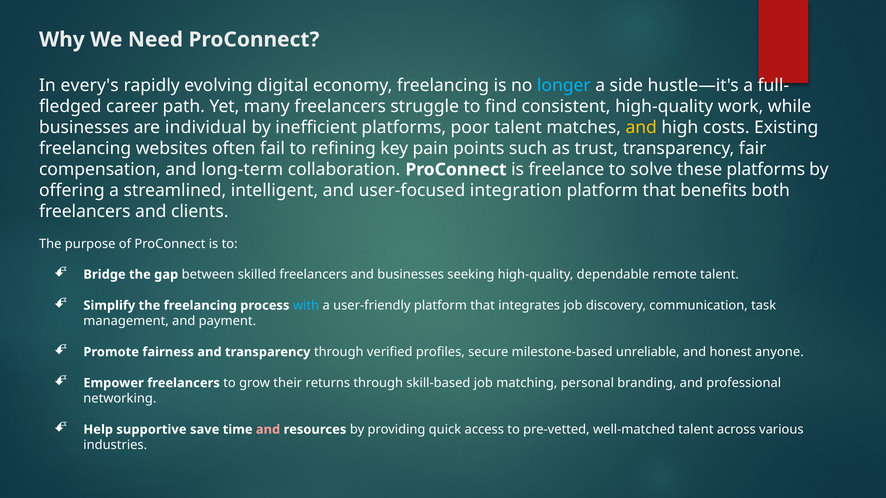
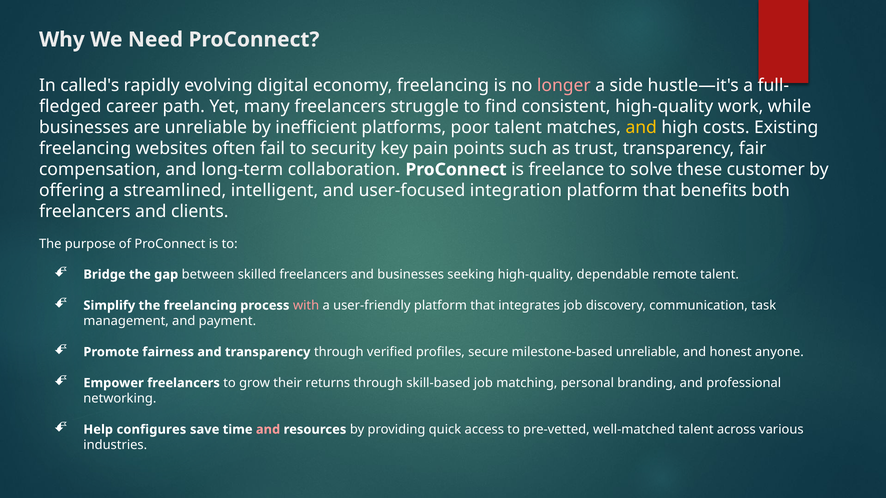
every's: every's -> called's
longer colour: light blue -> pink
are individual: individual -> unreliable
refining: refining -> security
these platforms: platforms -> customer
with colour: light blue -> pink
supportive: supportive -> configures
